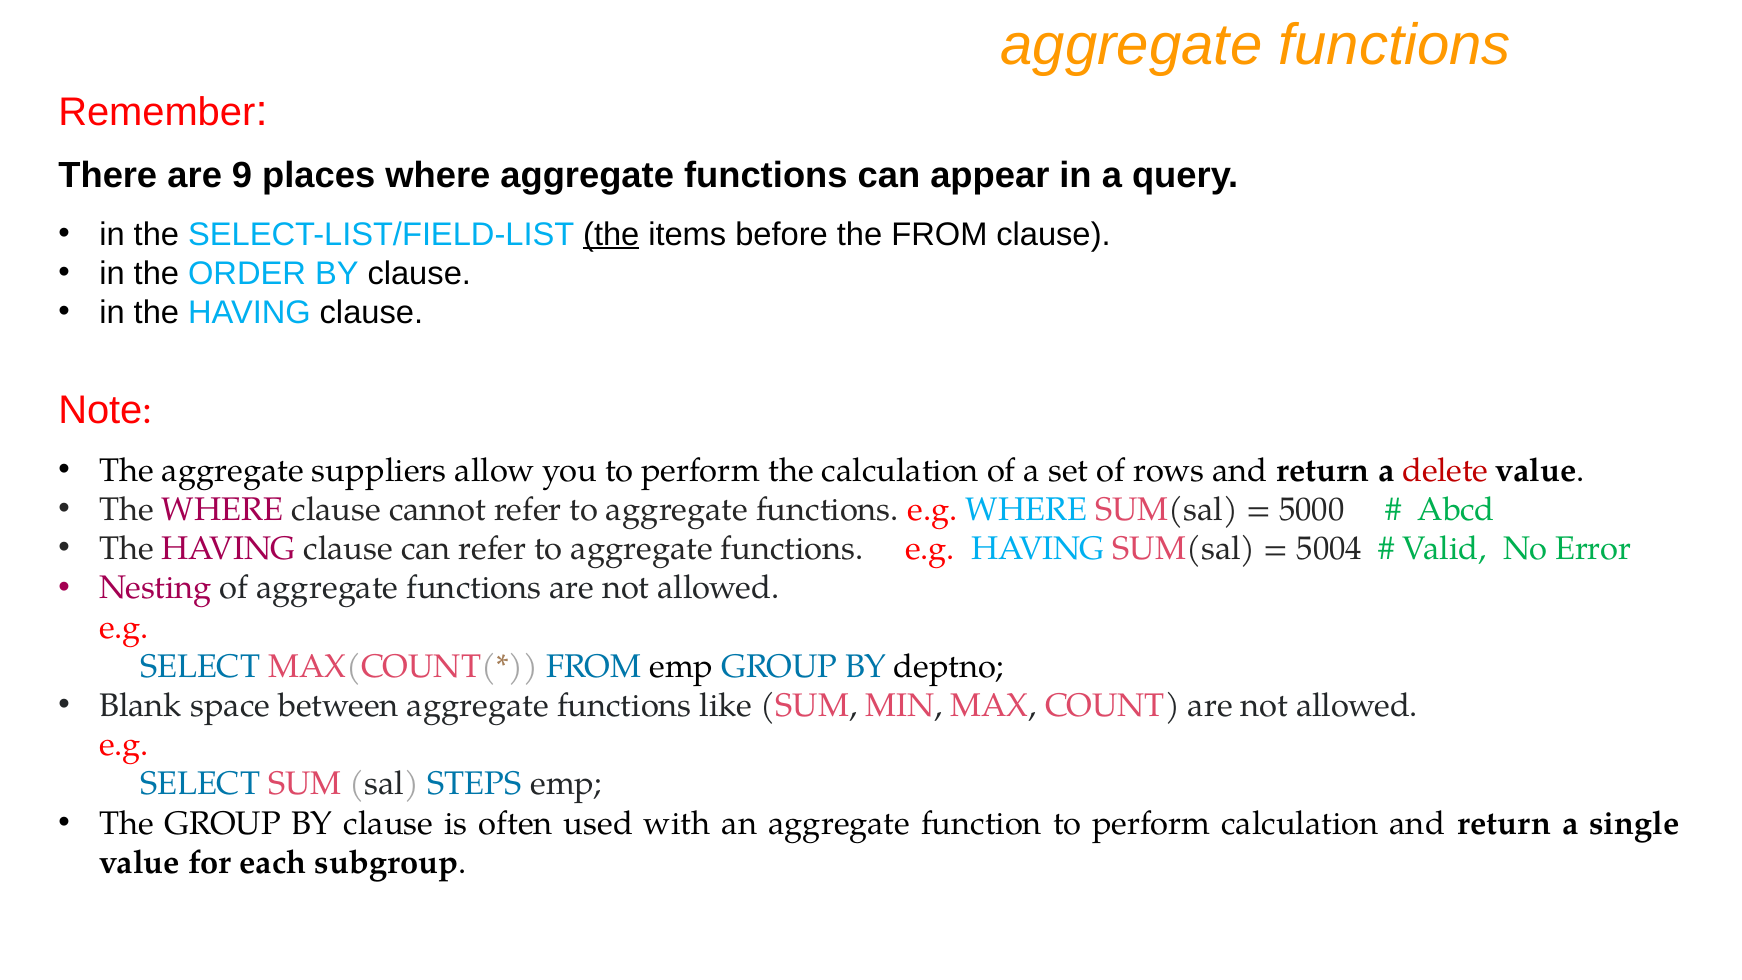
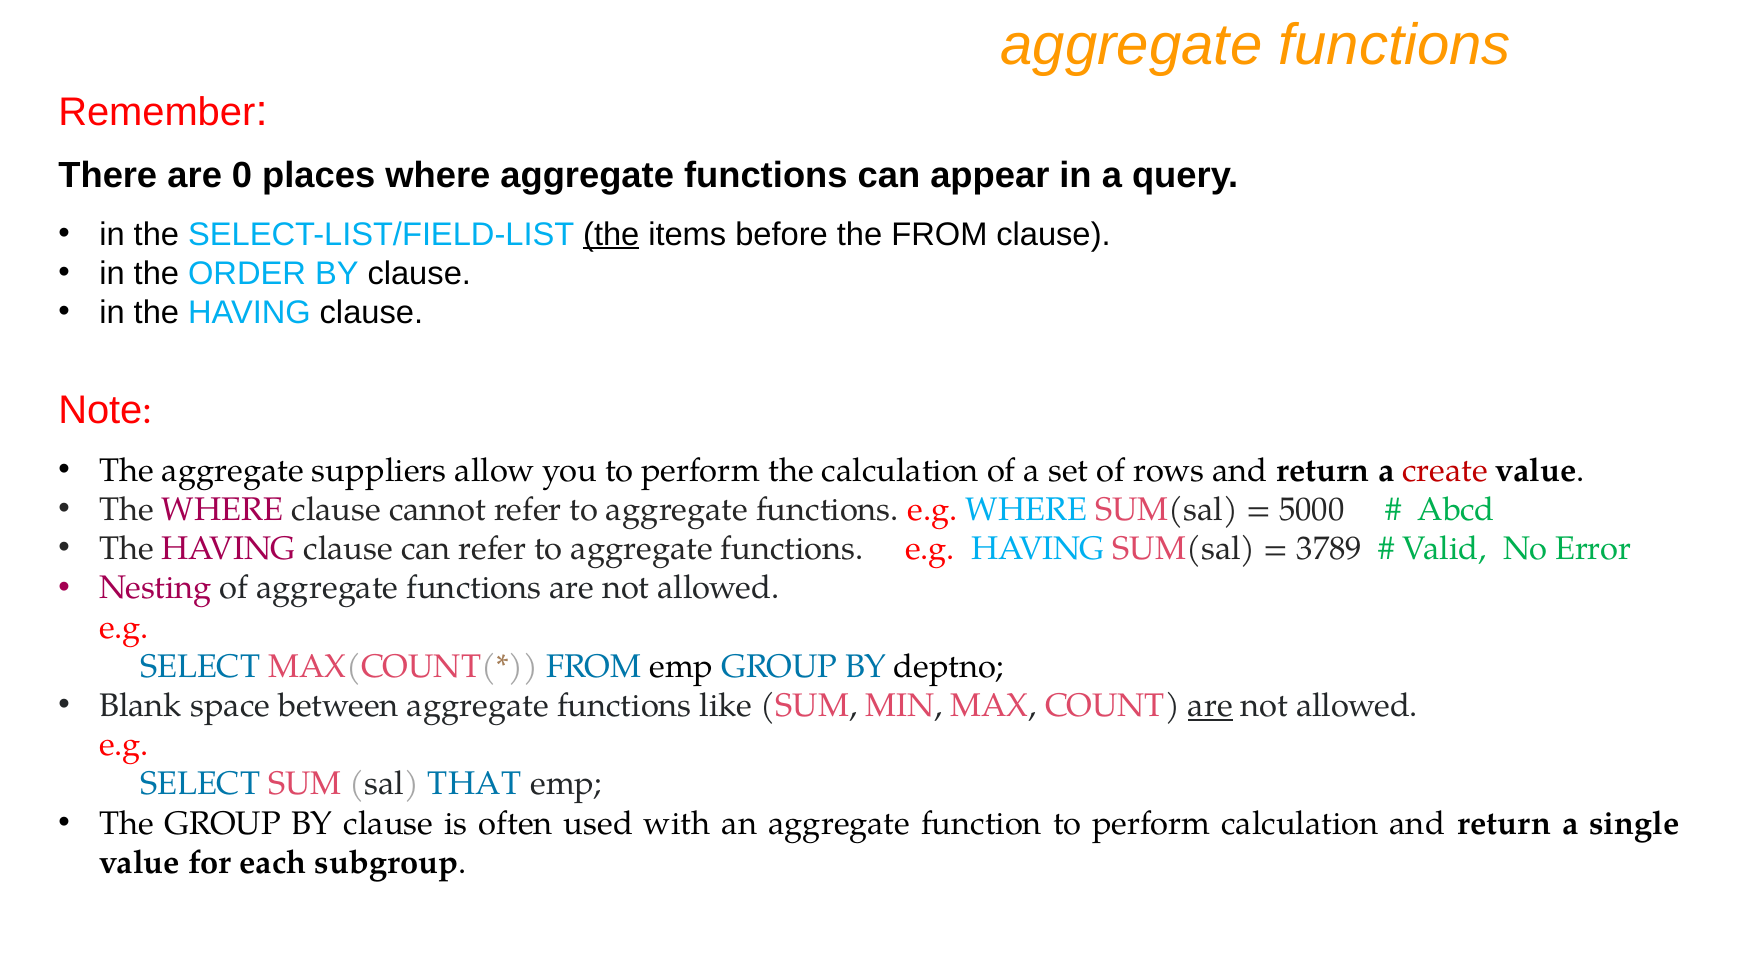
9: 9 -> 0
delete: delete -> create
5004: 5004 -> 3789
are at (1210, 706) underline: none -> present
STEPS: STEPS -> THAT
